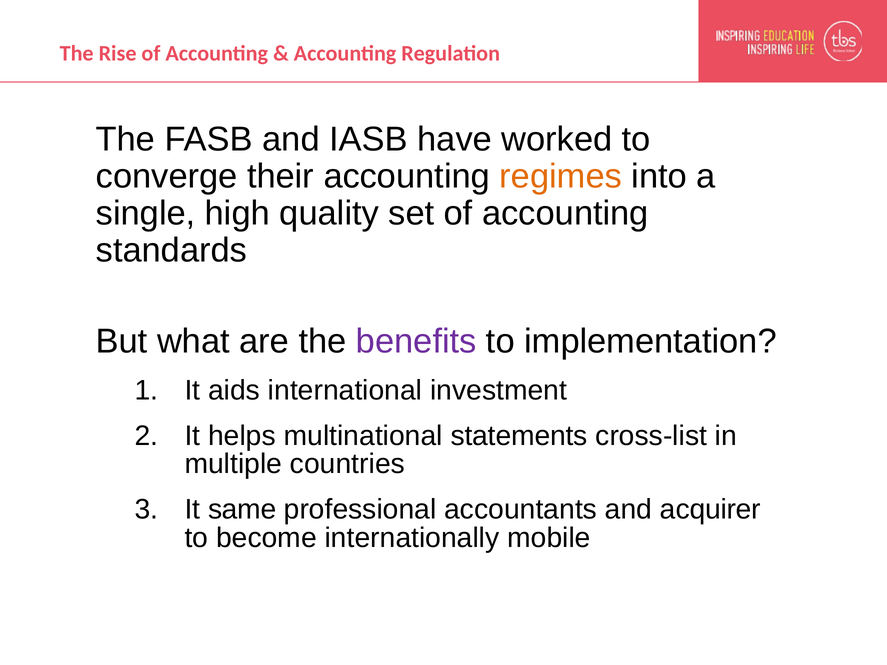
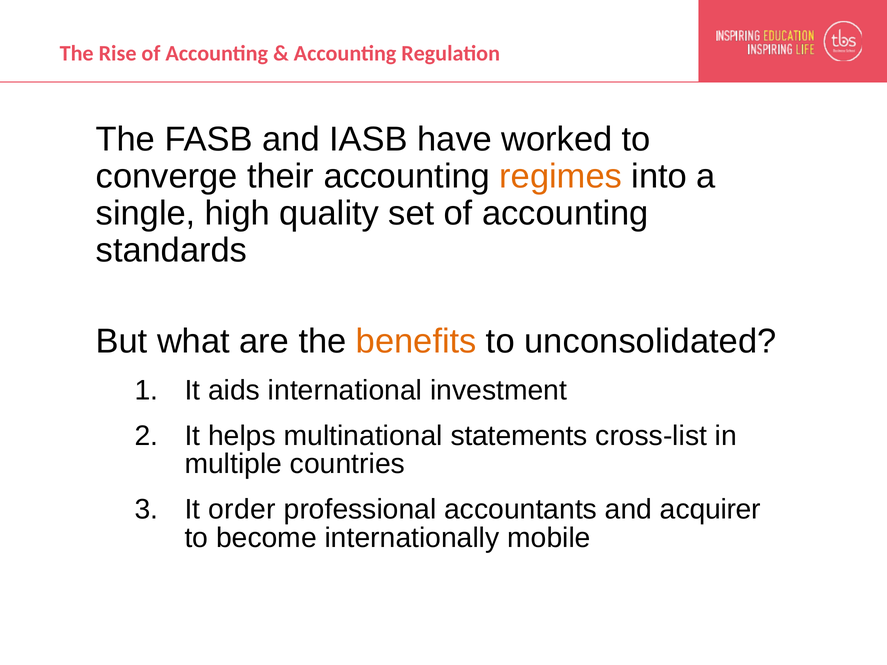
benefits colour: purple -> orange
implementation: implementation -> unconsolidated
same: same -> order
